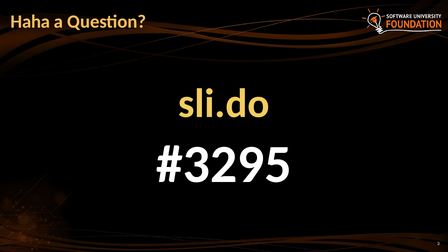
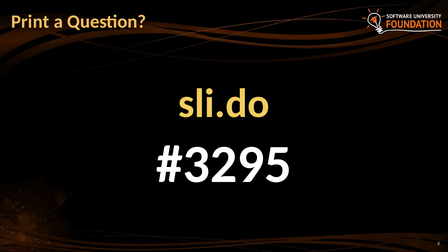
Haha: Haha -> Print
